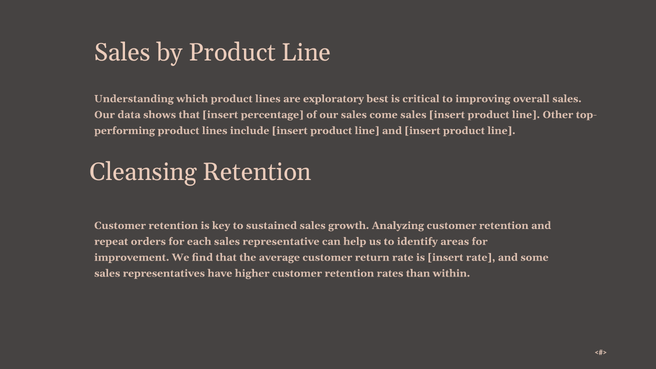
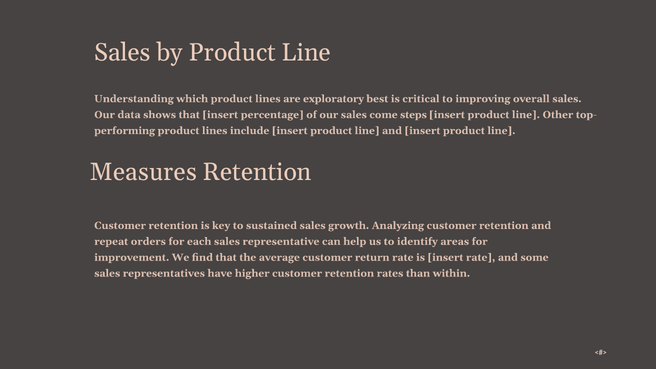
come sales: sales -> steps
Cleansing: Cleansing -> Measures
